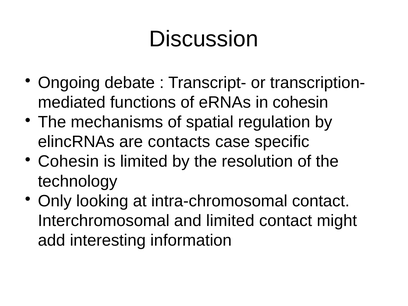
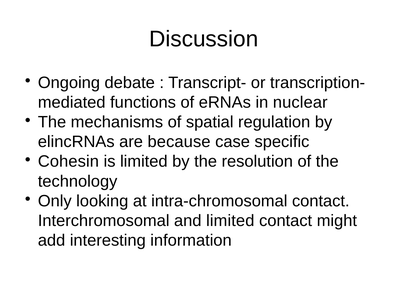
in cohesin: cohesin -> nuclear
contacts: contacts -> because
